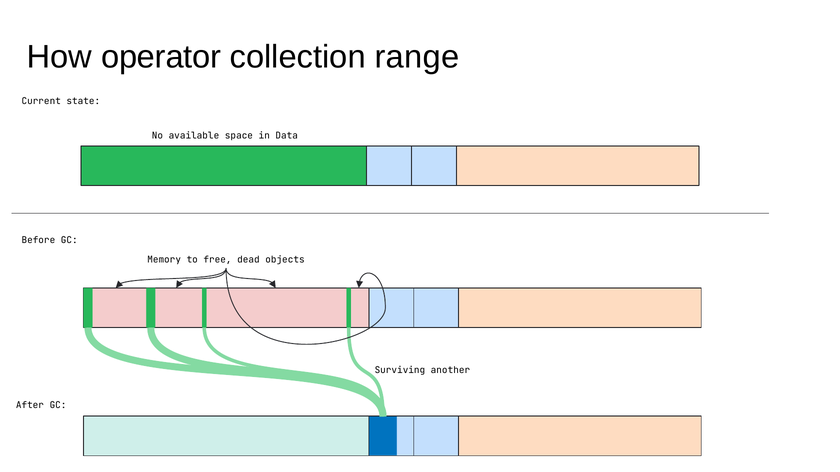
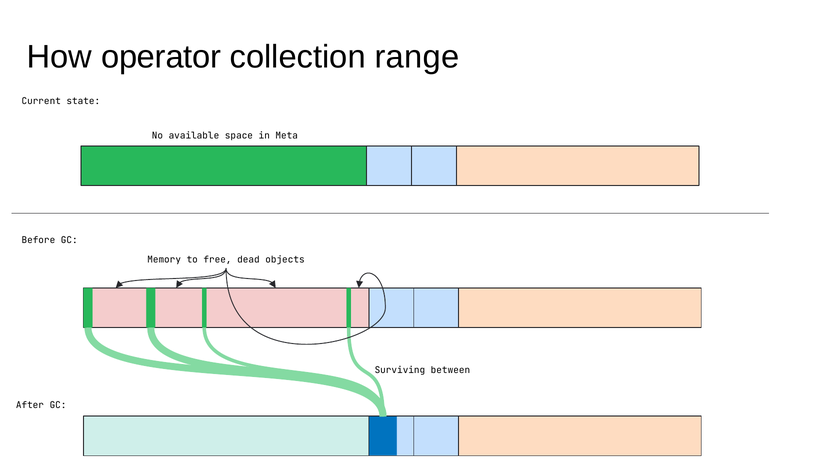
Data: Data -> Meta
another: another -> between
